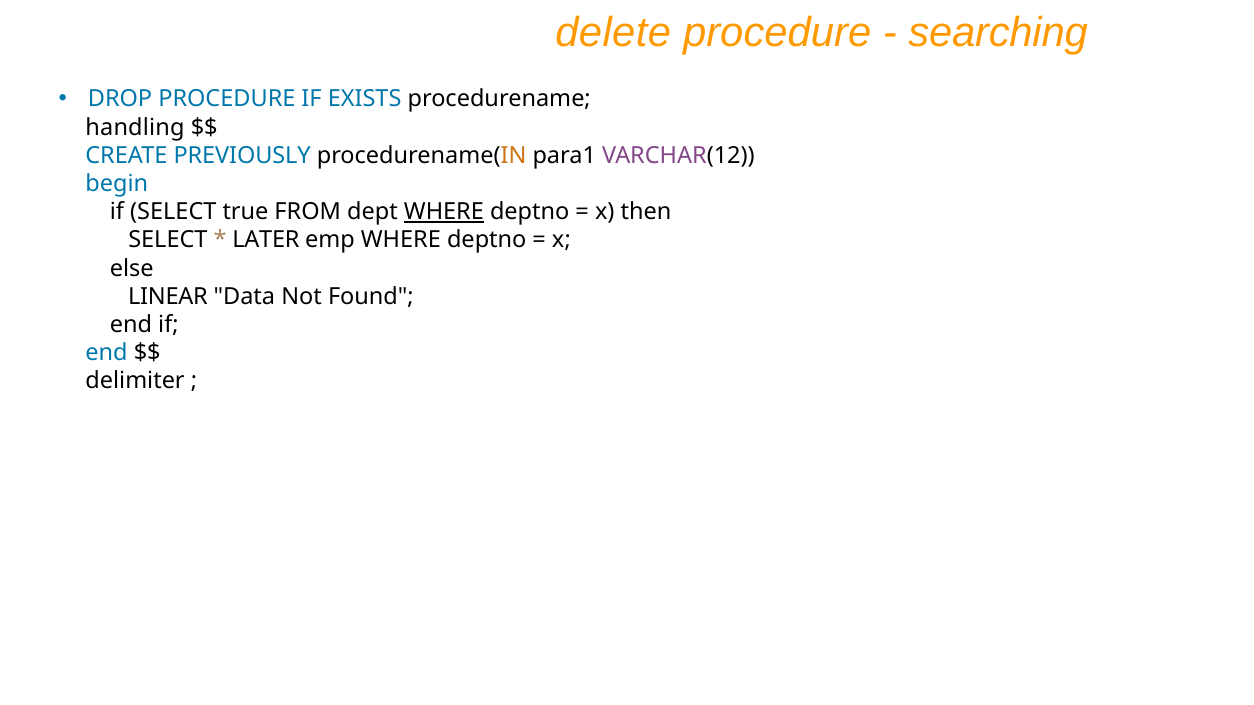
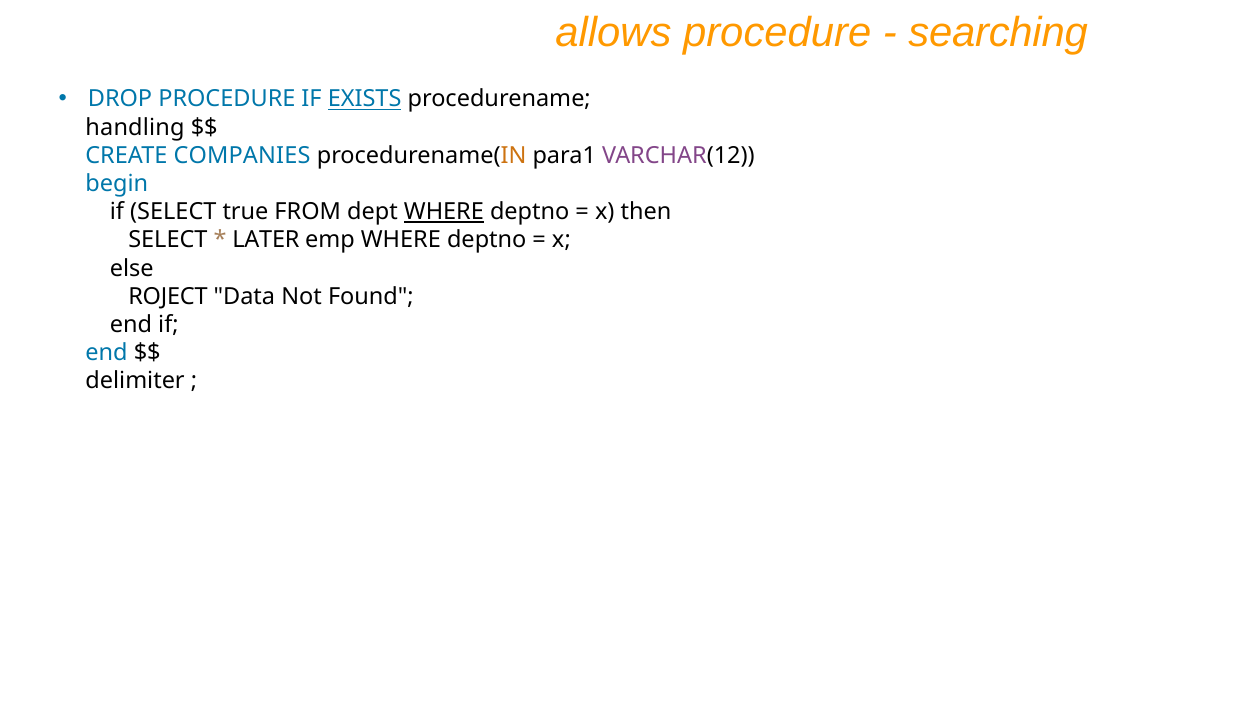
delete: delete -> allows
EXISTS underline: none -> present
PREVIOUSLY: PREVIOUSLY -> COMPANIES
LINEAR: LINEAR -> ROJECT
